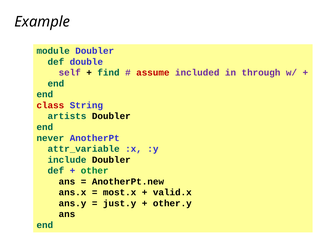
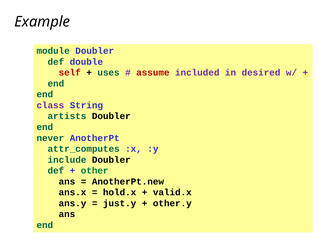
self colour: purple -> red
find: find -> uses
through: through -> desired
class colour: red -> purple
attr_variable: attr_variable -> attr_computes
most.x: most.x -> hold.x
